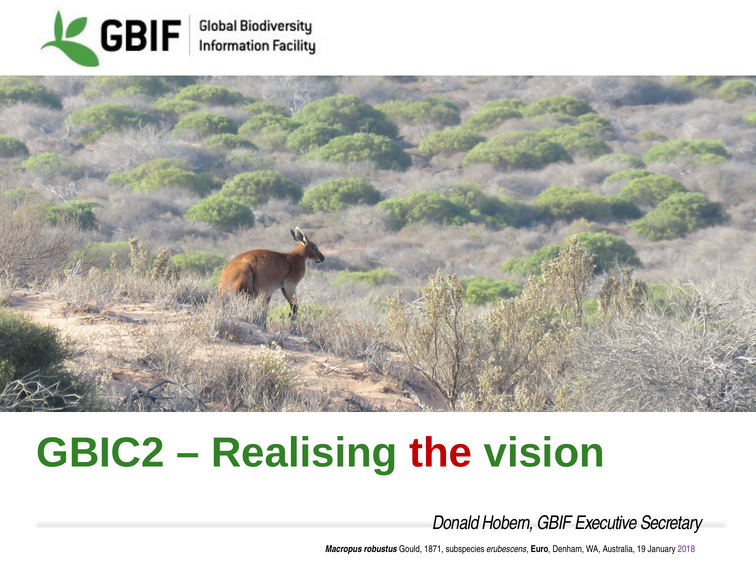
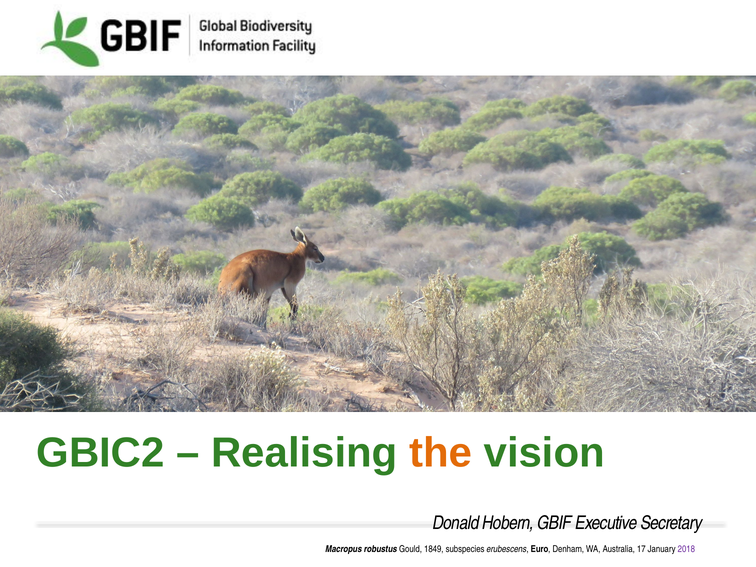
the colour: red -> orange
1871: 1871 -> 1849
19: 19 -> 17
